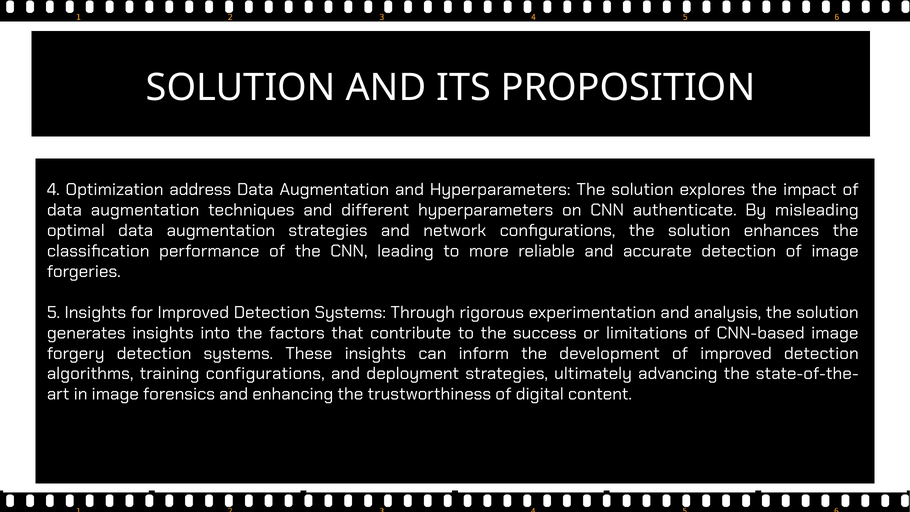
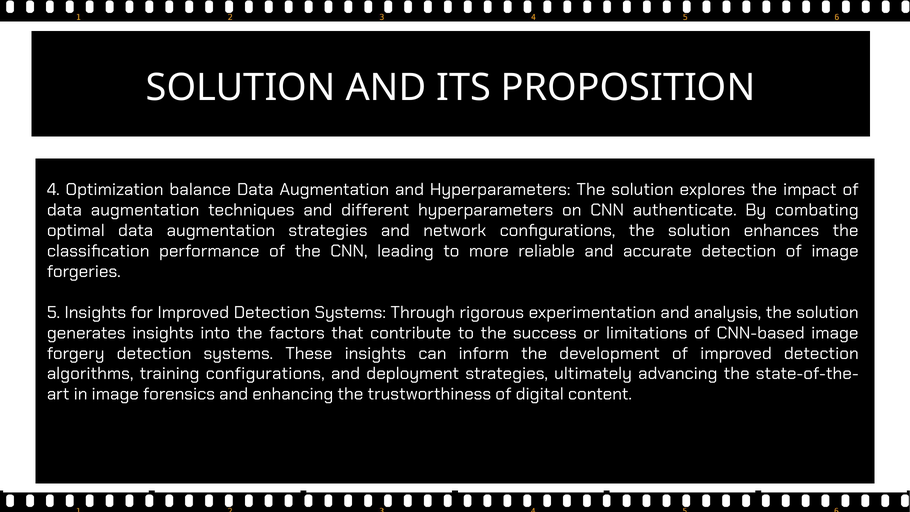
address: address -> balance
misleading: misleading -> combating
